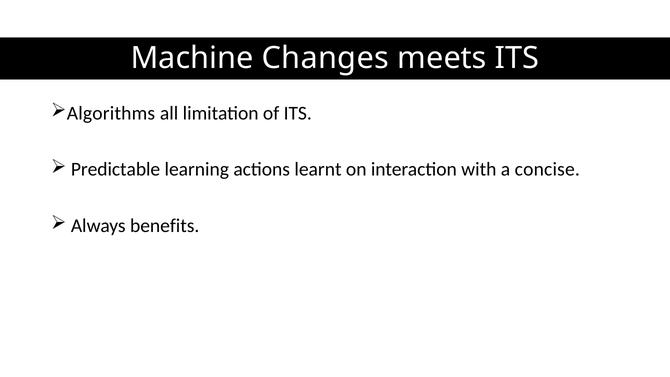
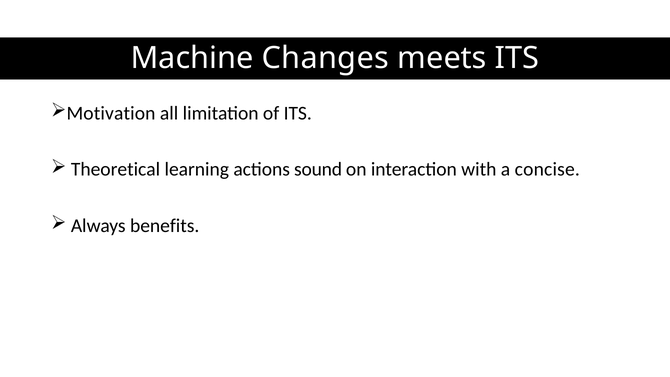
Algorithms: Algorithms -> Motivation
Predictable: Predictable -> Theoretical
learnt: learnt -> sound
